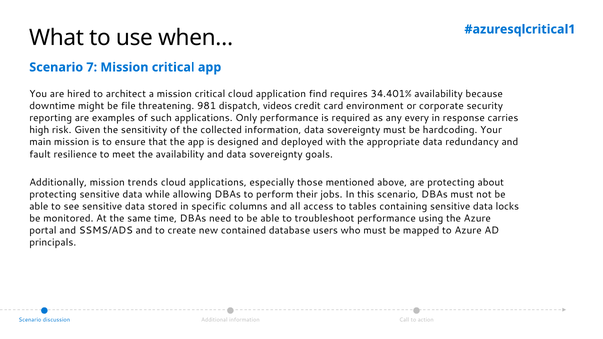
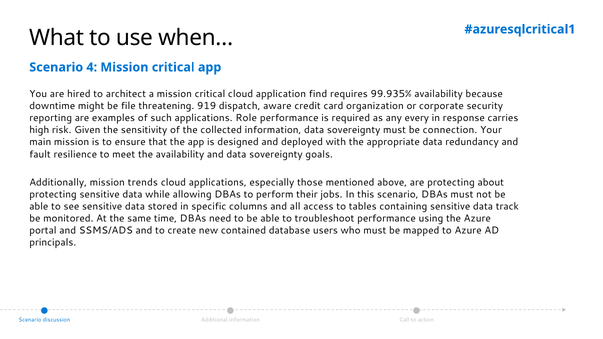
7: 7 -> 4
34.401%: 34.401% -> 99.935%
981: 981 -> 919
videos: videos -> aware
environment: environment -> organization
Only: Only -> Role
hardcoding: hardcoding -> connection
locks: locks -> track
